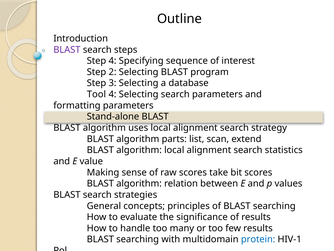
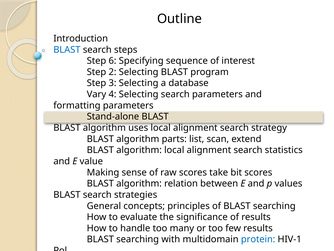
BLAST at (67, 50) colour: purple -> blue
Step 4: 4 -> 6
Tool: Tool -> Vary
